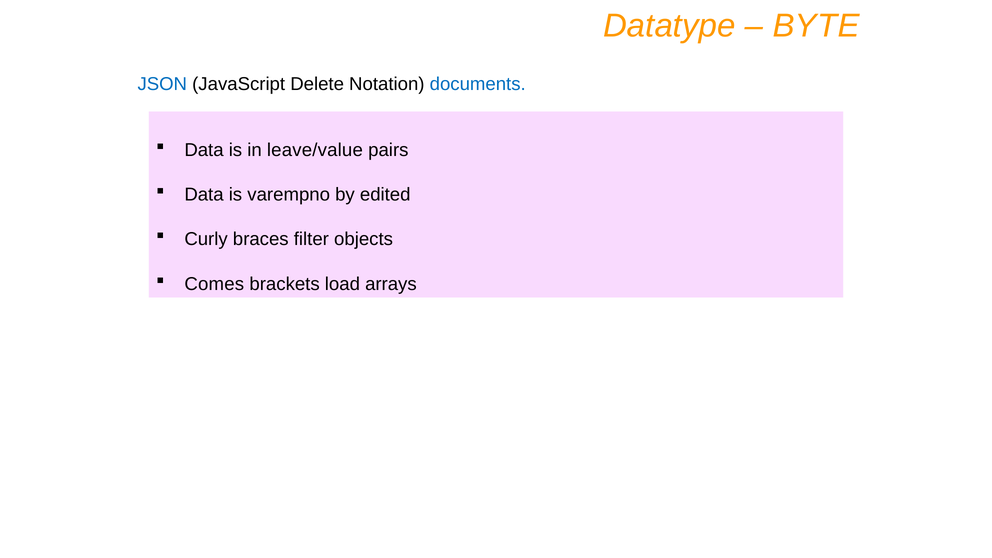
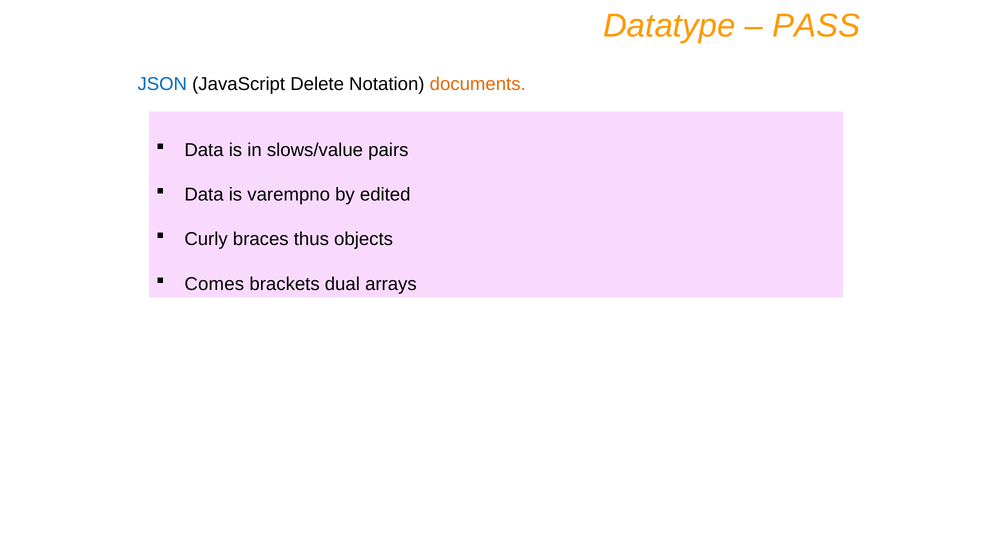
BYTE: BYTE -> PASS
documents colour: blue -> orange
leave/value: leave/value -> slows/value
filter: filter -> thus
load: load -> dual
